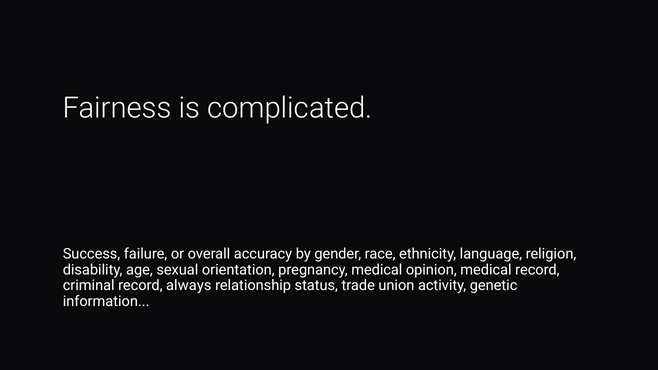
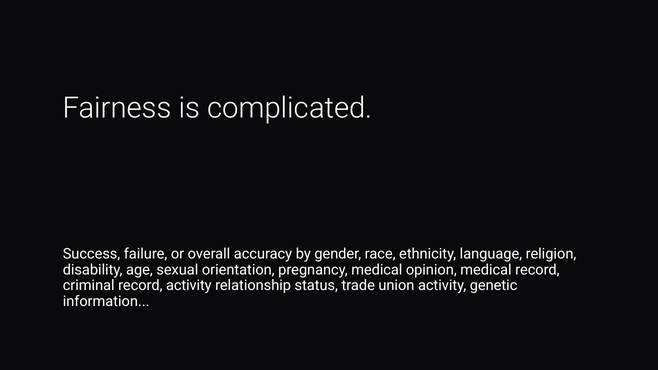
record always: always -> activity
